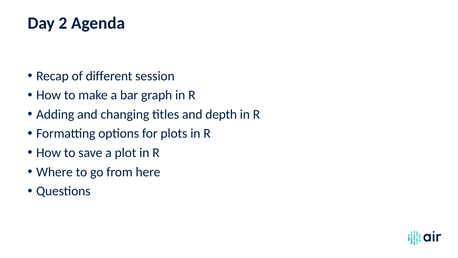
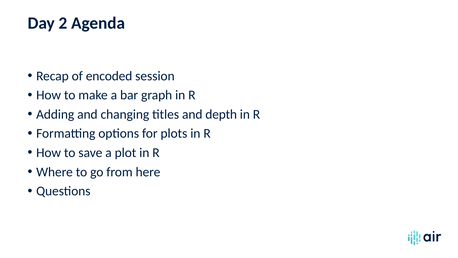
different: different -> encoded
